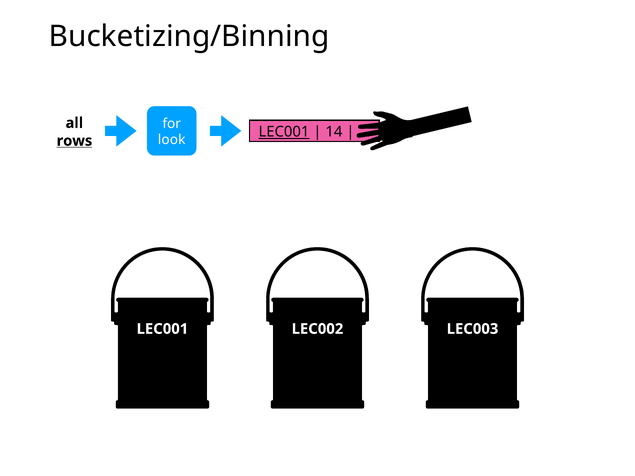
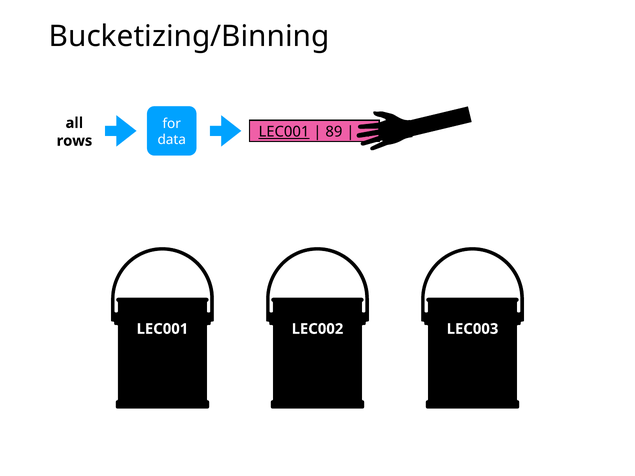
14: 14 -> 89
look: look -> data
rows underline: present -> none
